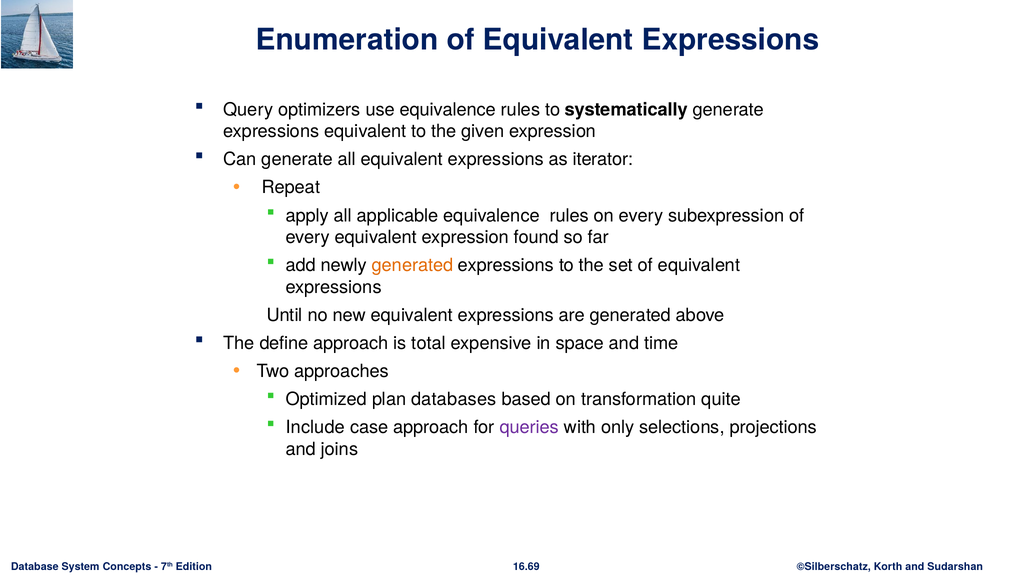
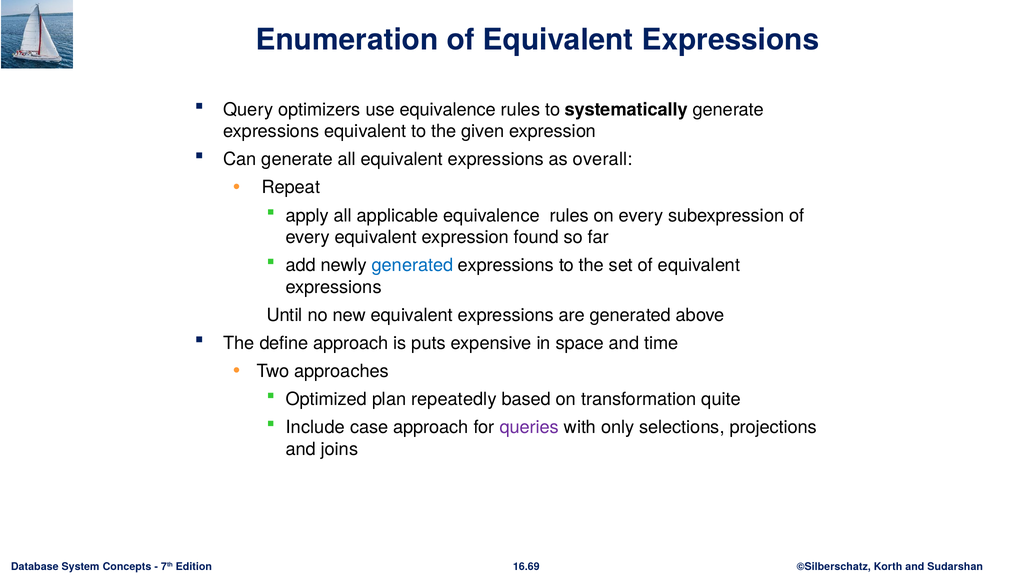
iterator: iterator -> overall
generated at (413, 266) colour: orange -> blue
total: total -> puts
databases: databases -> repeatedly
